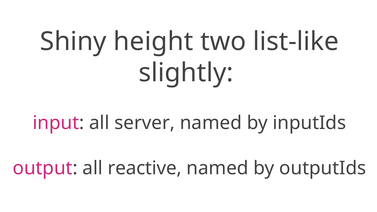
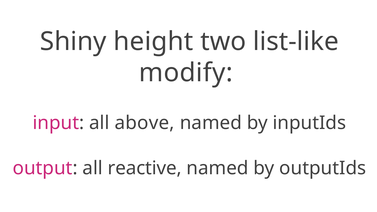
slightly: slightly -> modify
server: server -> above
